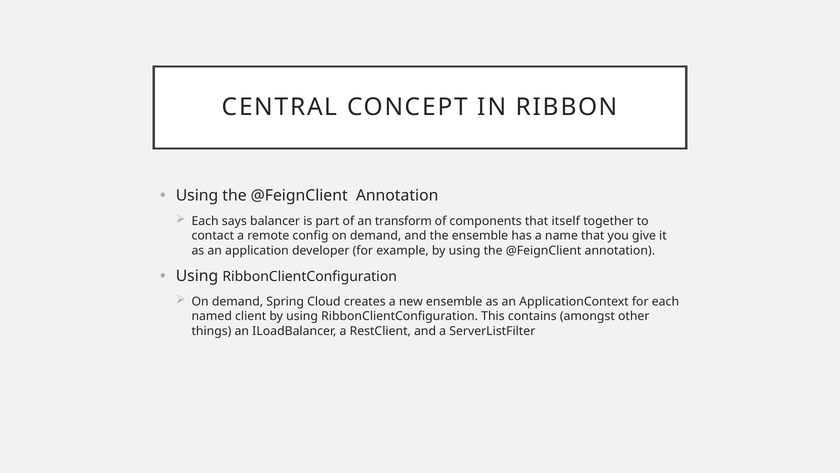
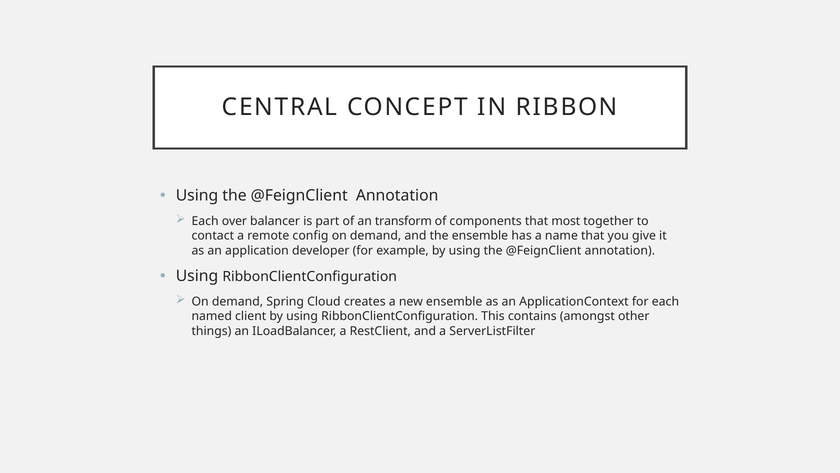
says: says -> over
itself: itself -> most
